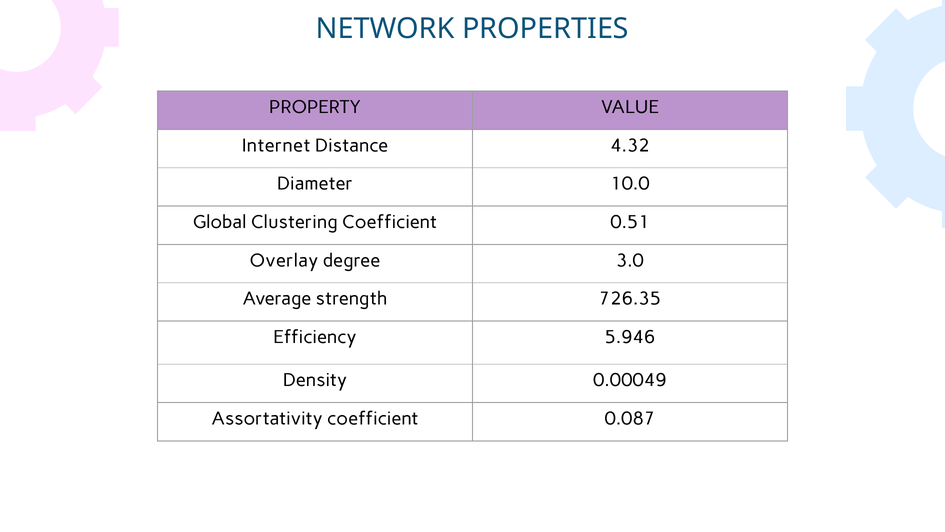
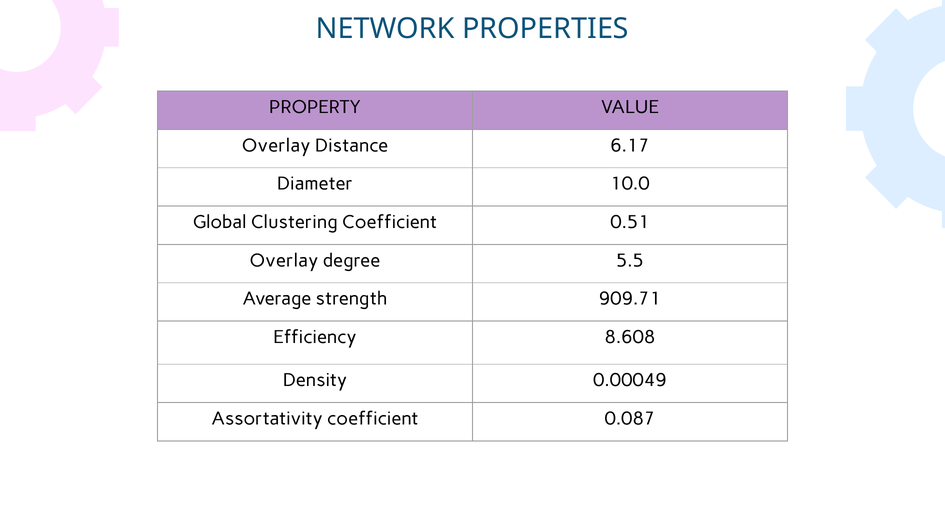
Internet at (276, 145): Internet -> Overlay
4.32: 4.32 -> 6.17
3.0: 3.0 -> 5.5
726.35: 726.35 -> 909.71
5.946: 5.946 -> 8.608
